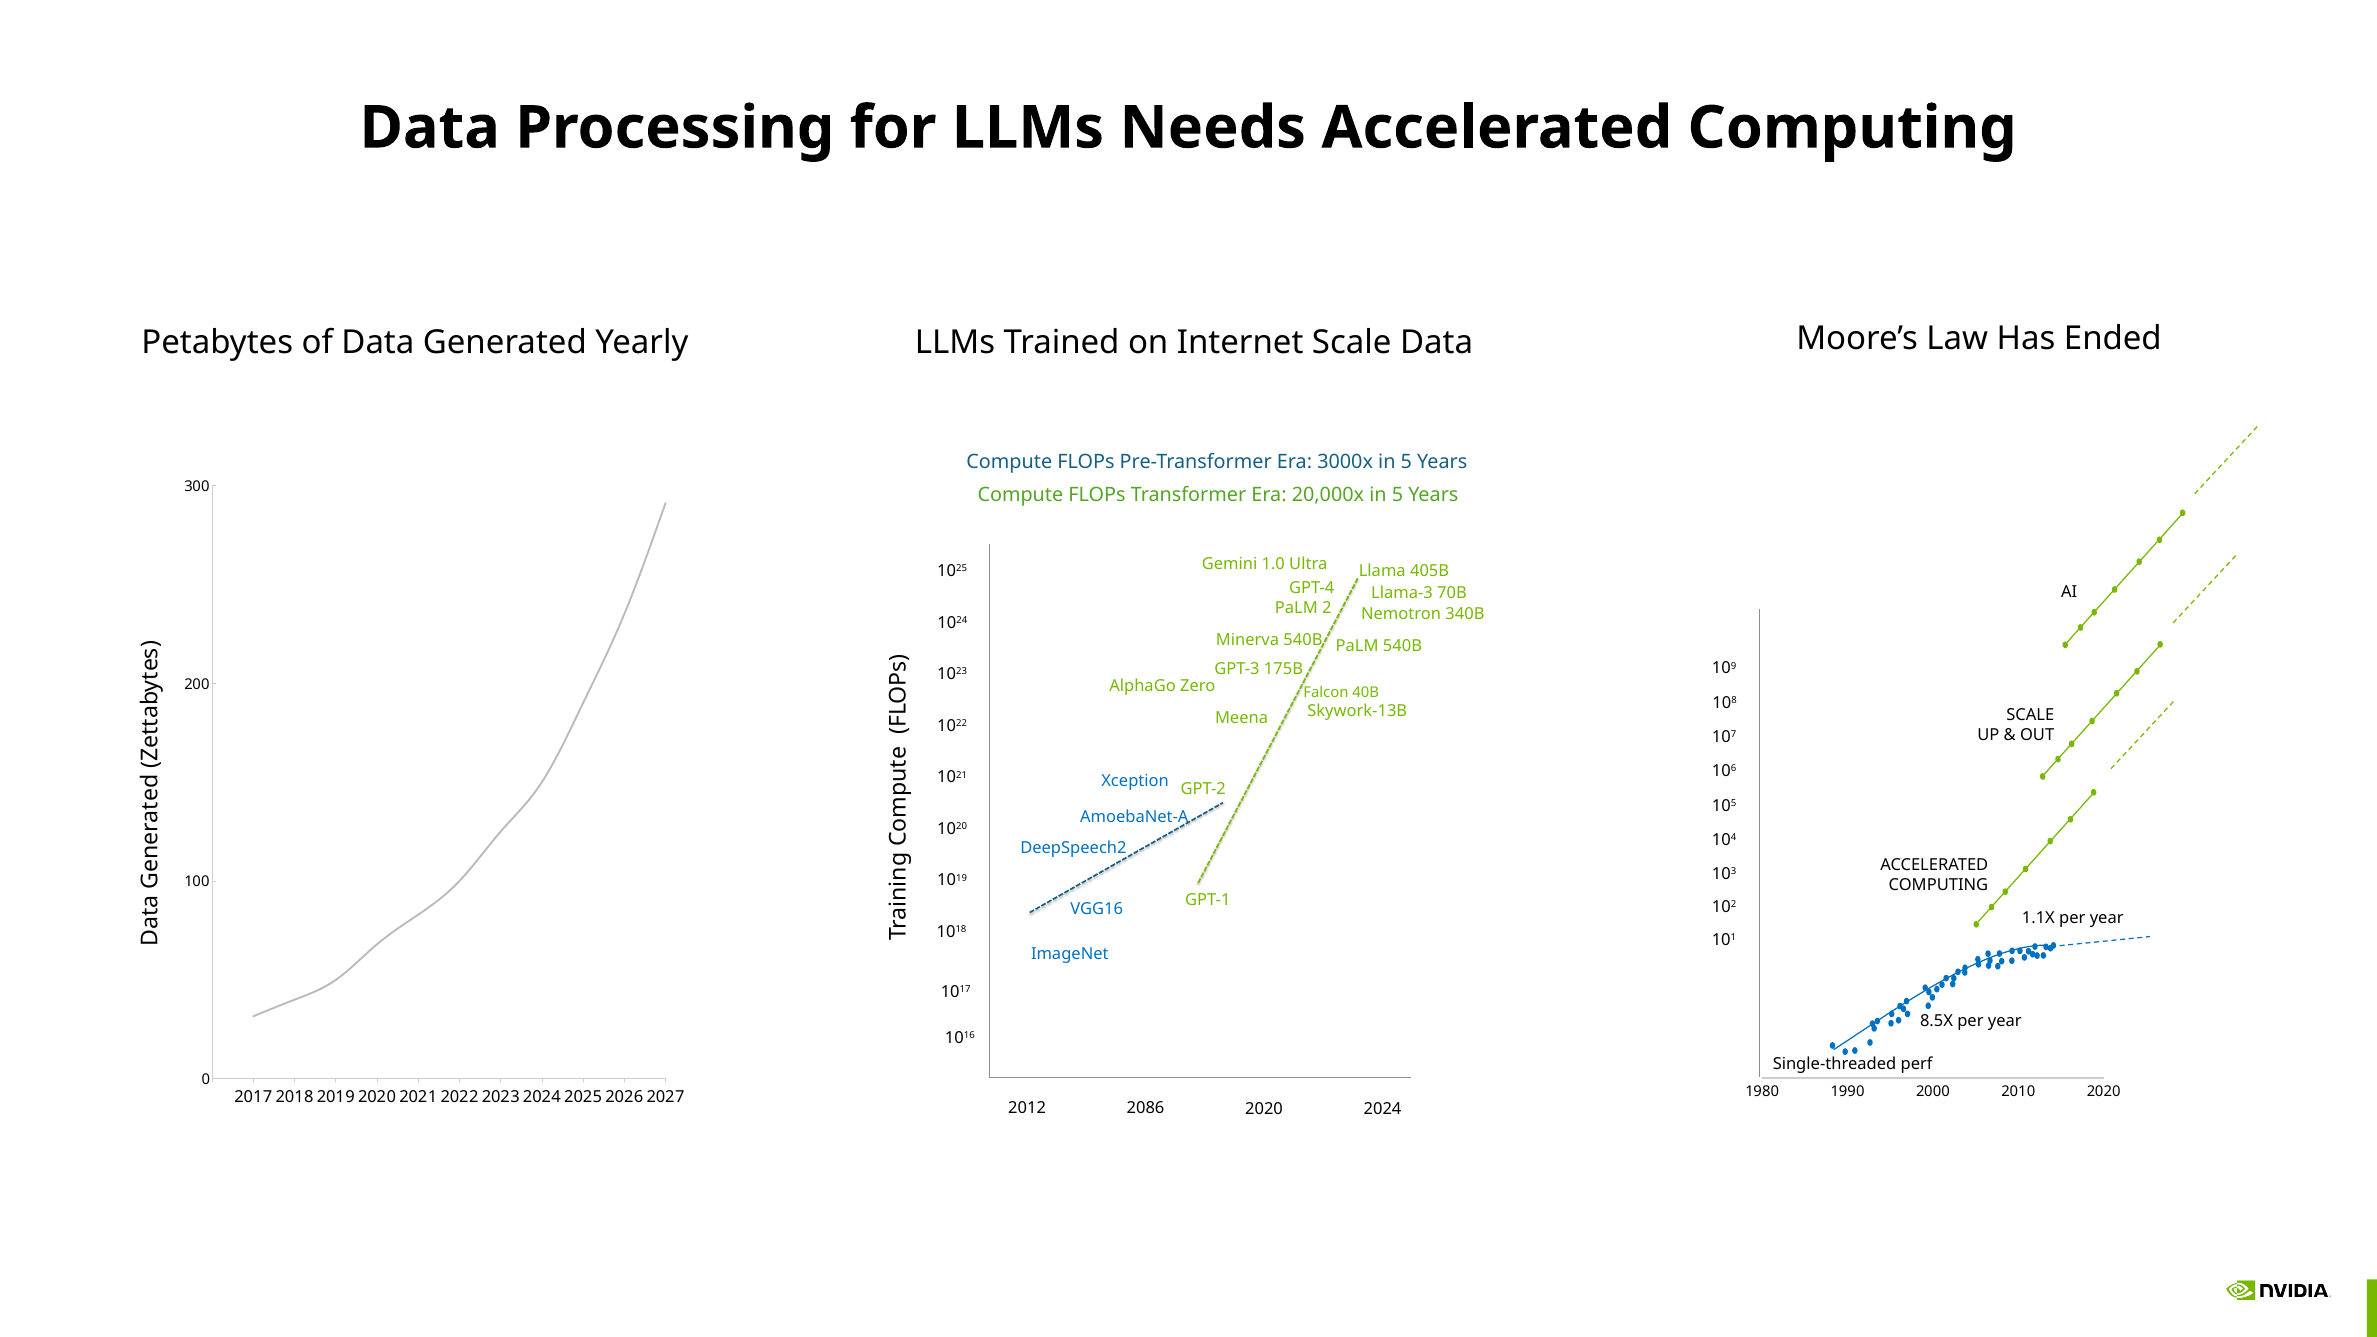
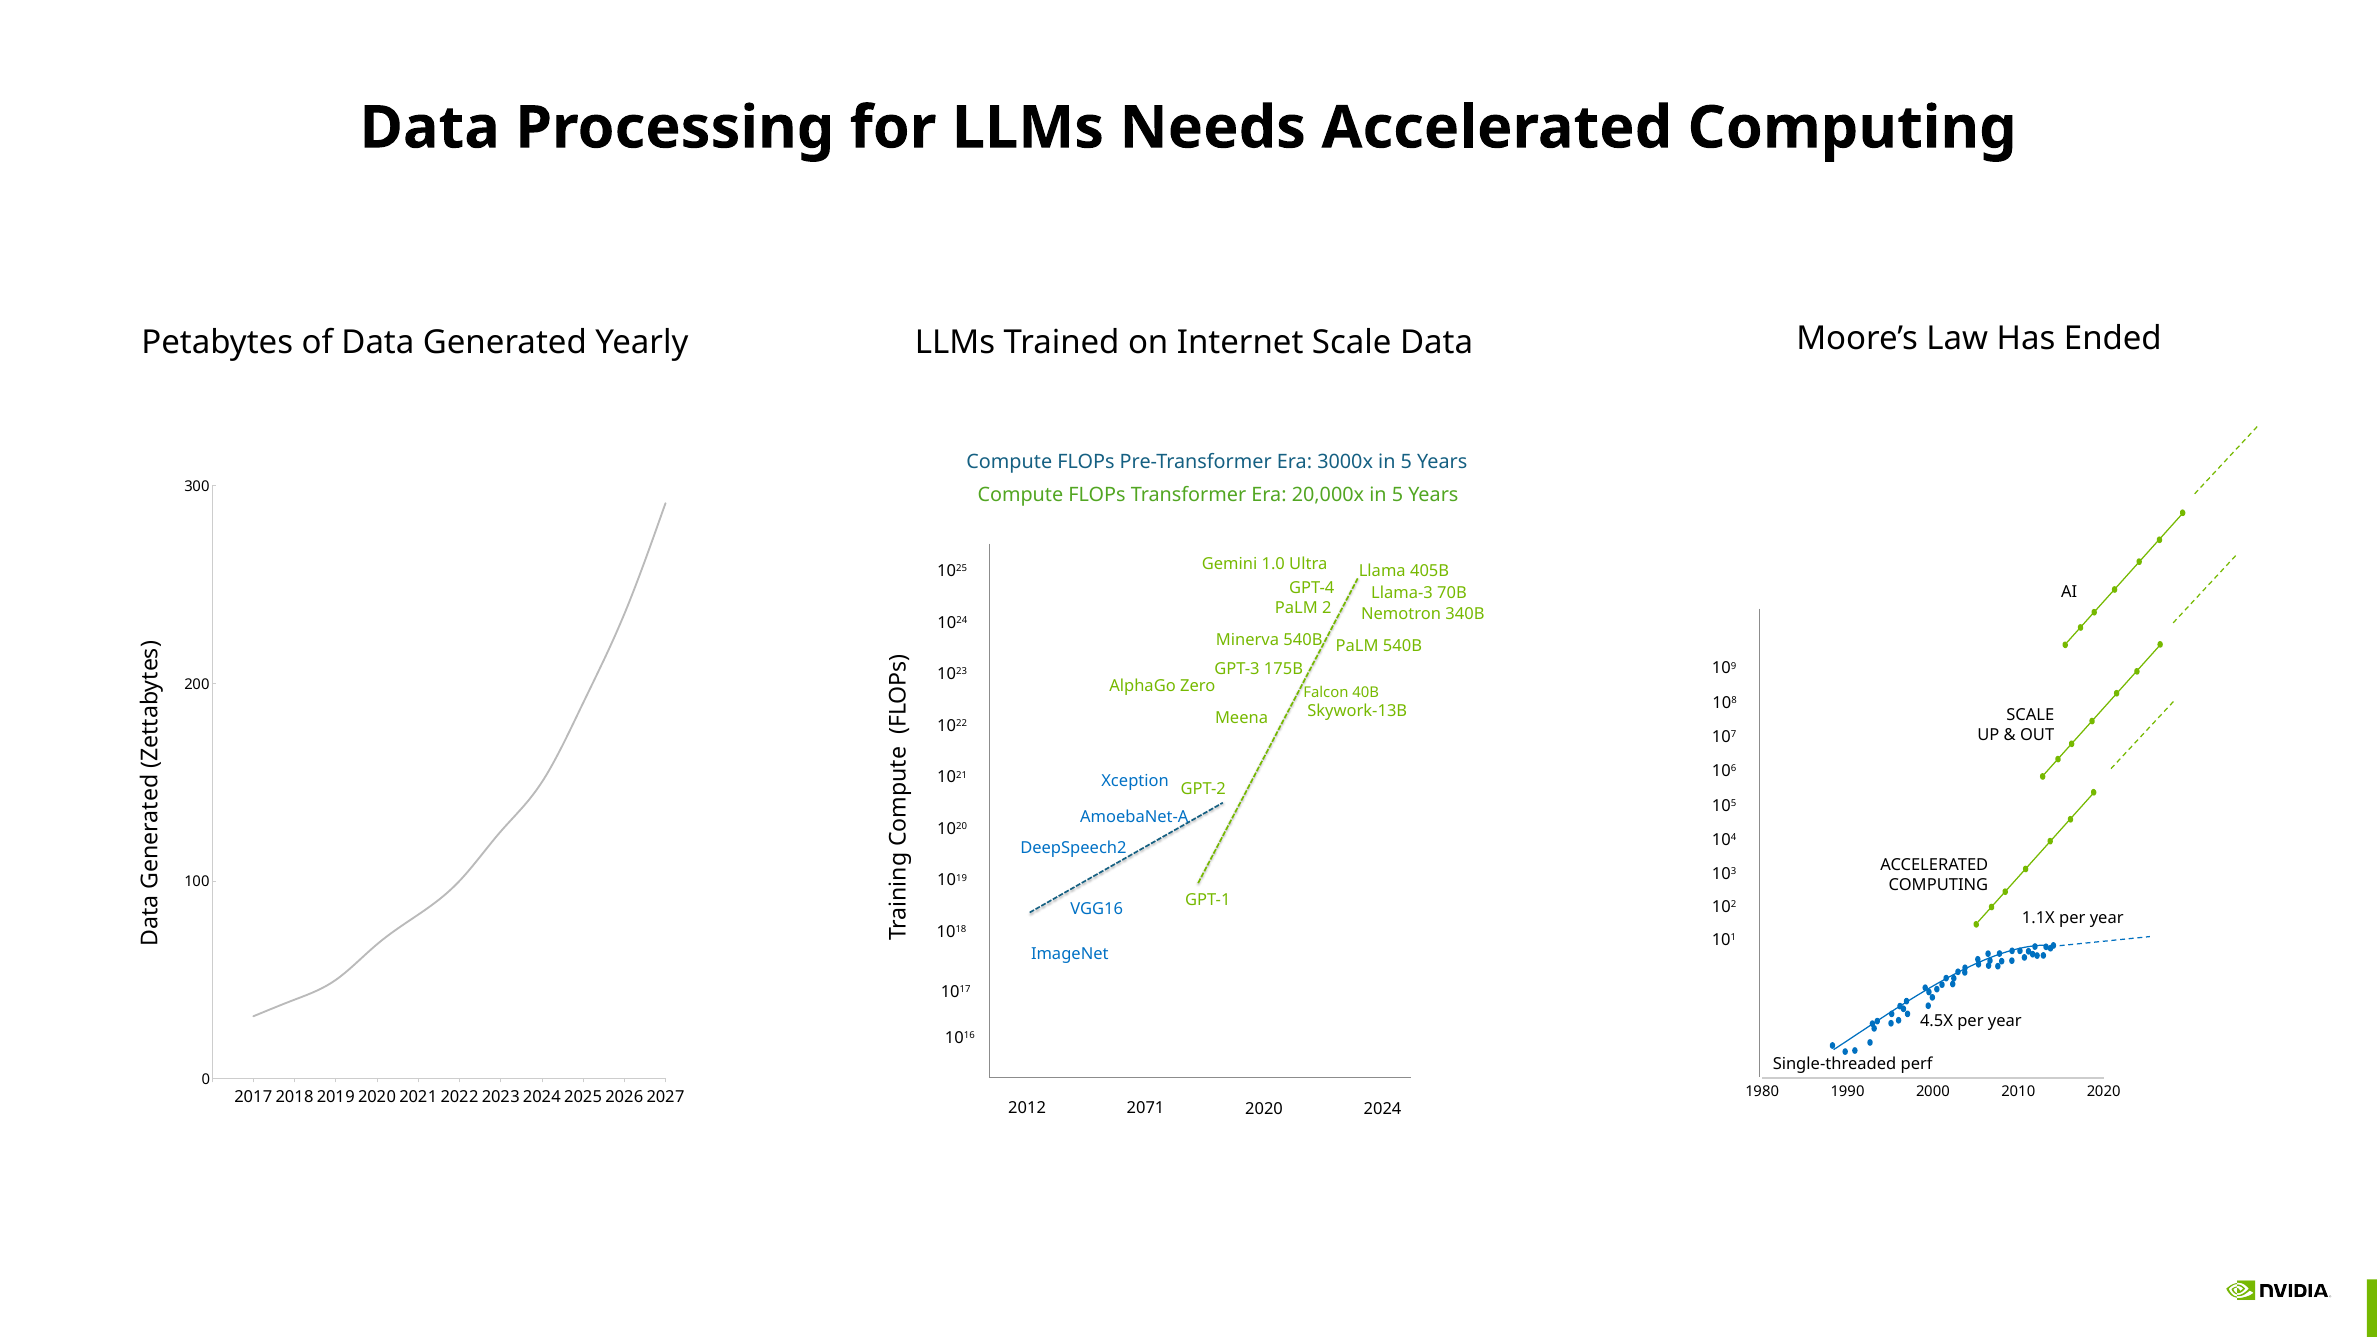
8.5X: 8.5X -> 4.5X
2086: 2086 -> 2071
